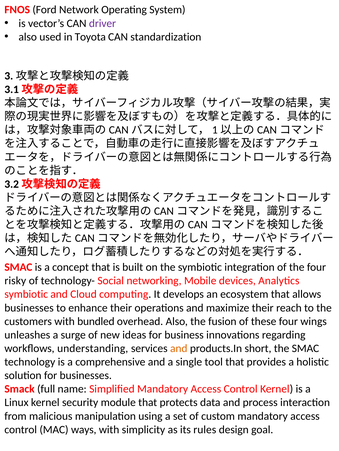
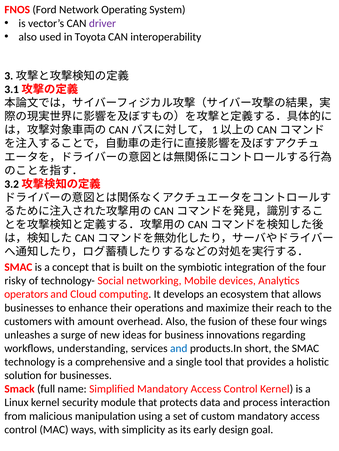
standardization: standardization -> interoperability
symbiotic at (26, 295): symbiotic -> operators
bundled: bundled -> amount
and at (179, 349) colour: orange -> blue
rules: rules -> early
